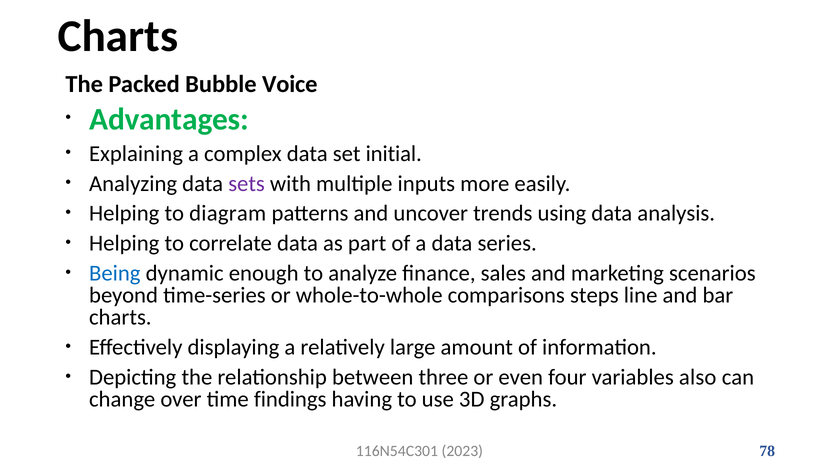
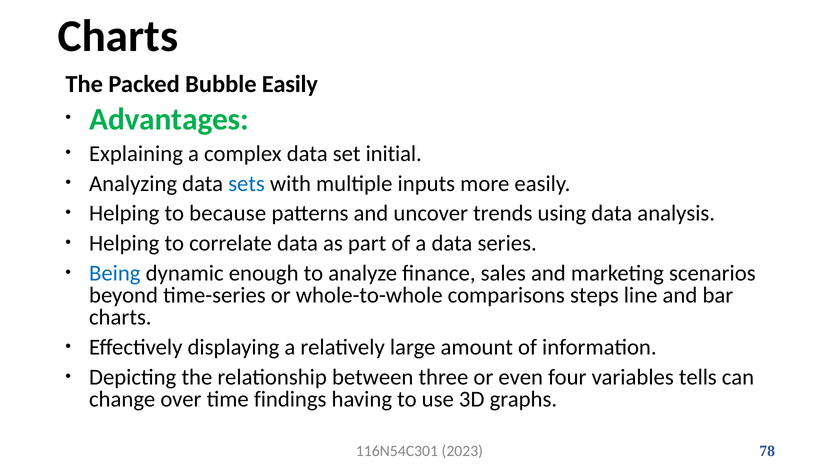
Bubble Voice: Voice -> Easily
sets colour: purple -> blue
diagram: diagram -> because
also: also -> tells
